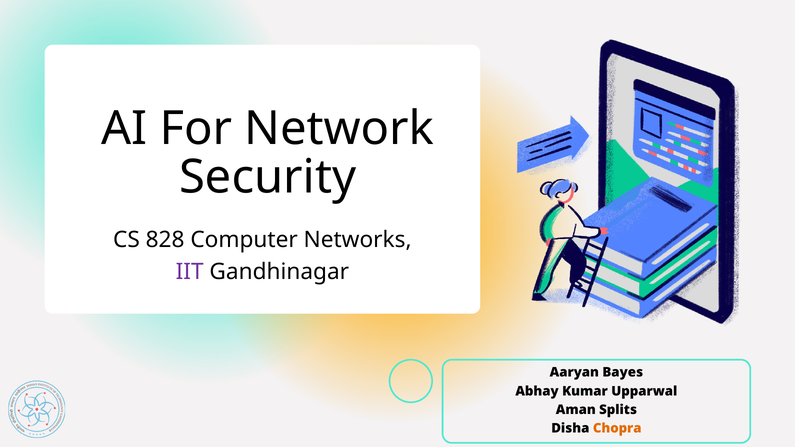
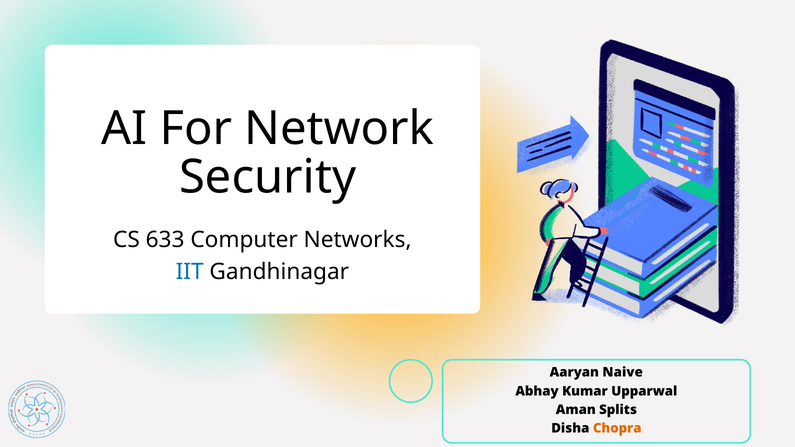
828: 828 -> 633
IIT colour: purple -> blue
Bayes: Bayes -> Naive
